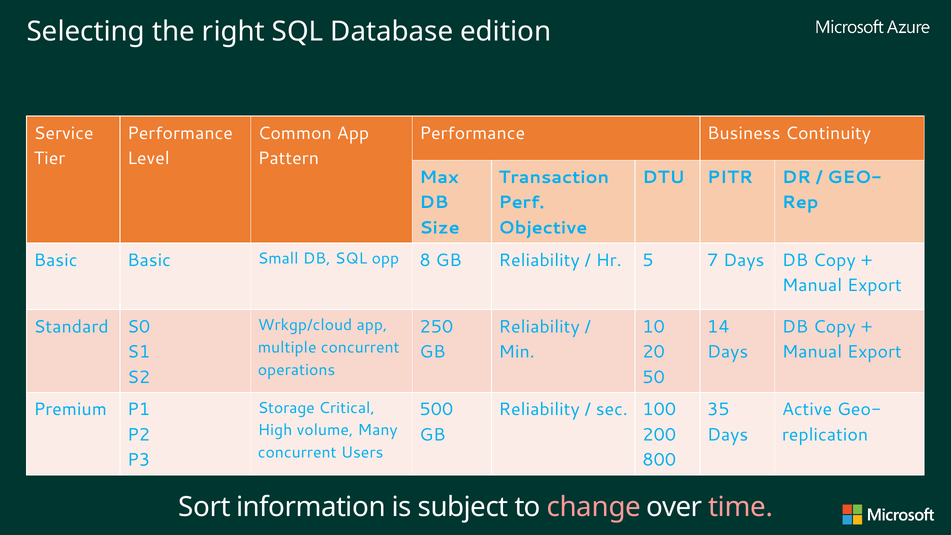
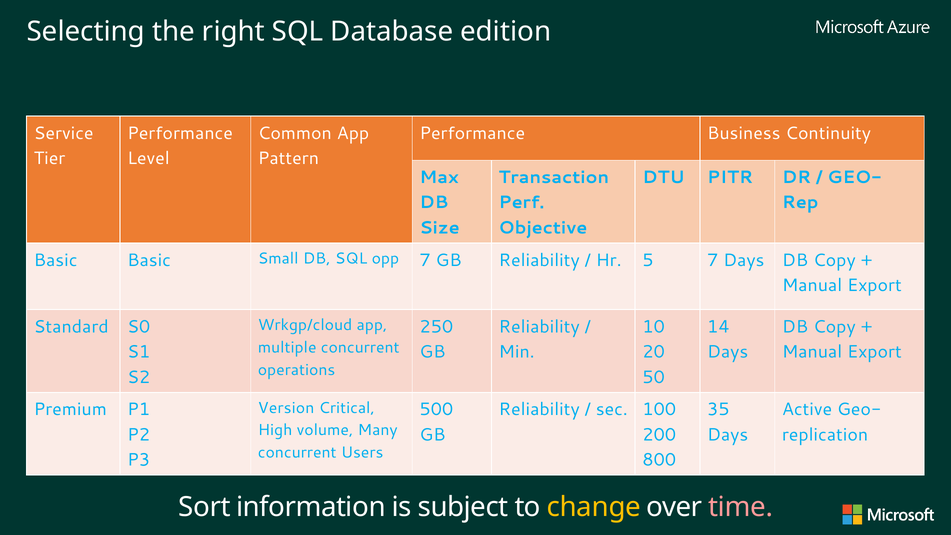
opp 8: 8 -> 7
Storage: Storage -> Version
change colour: pink -> yellow
